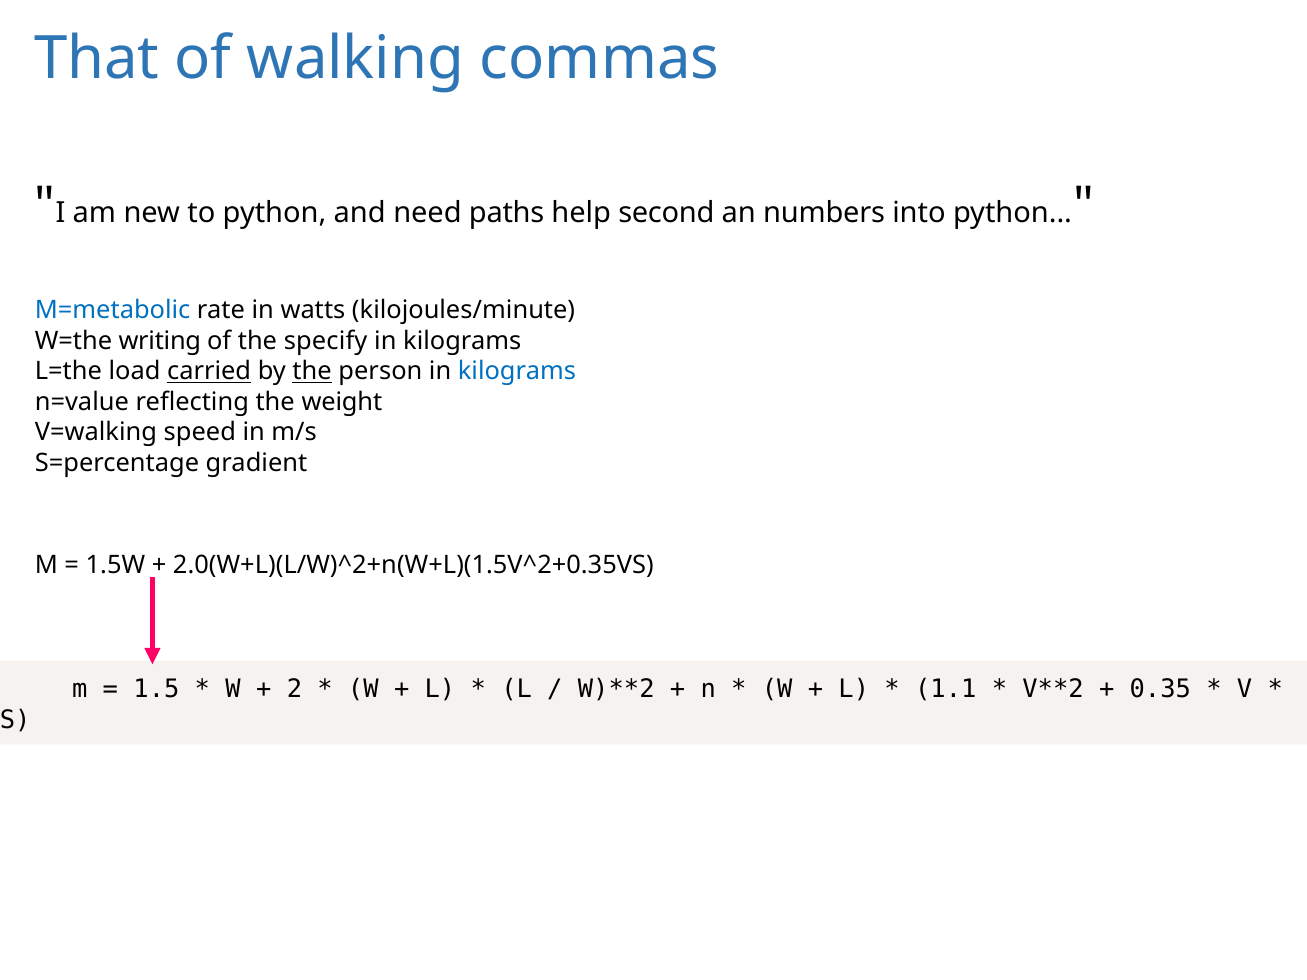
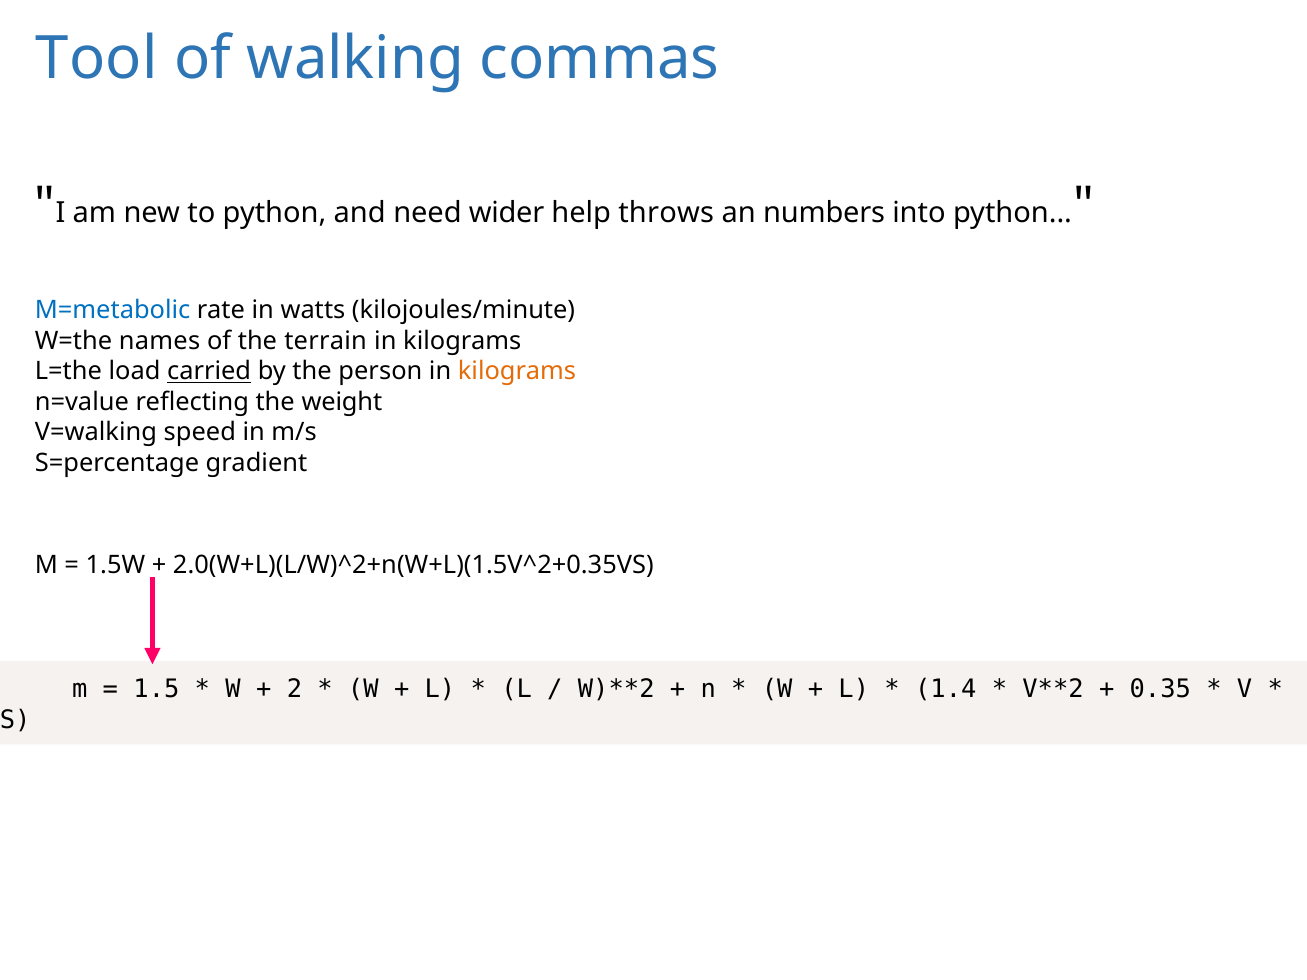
That: That -> Tool
paths: paths -> wider
second: second -> throws
writing: writing -> names
specify: specify -> terrain
the at (312, 372) underline: present -> none
kilograms at (517, 372) colour: blue -> orange
1.1: 1.1 -> 1.4
